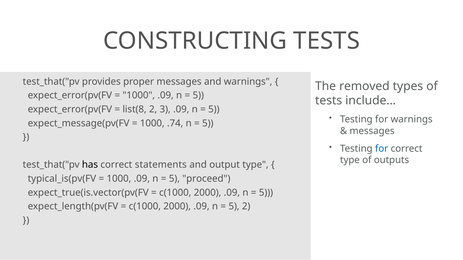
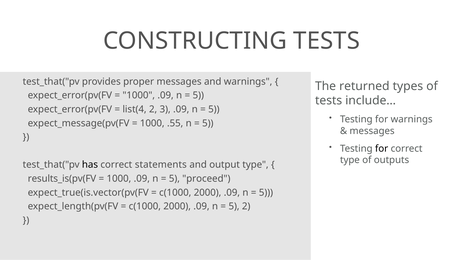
removed: removed -> returned
list(8: list(8 -> list(4
.74: .74 -> .55
for at (382, 149) colour: blue -> black
typical_is(pv(FV: typical_is(pv(FV -> results_is(pv(FV
